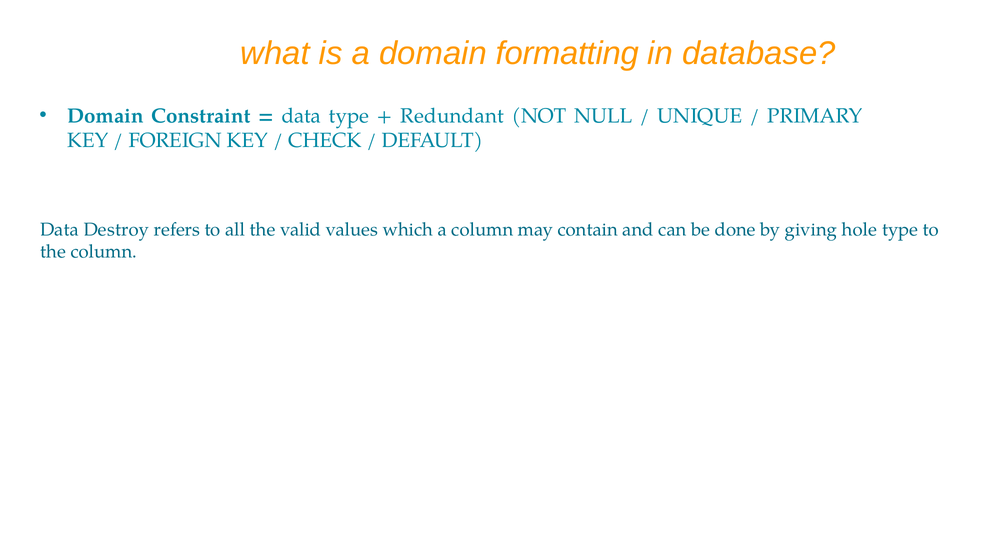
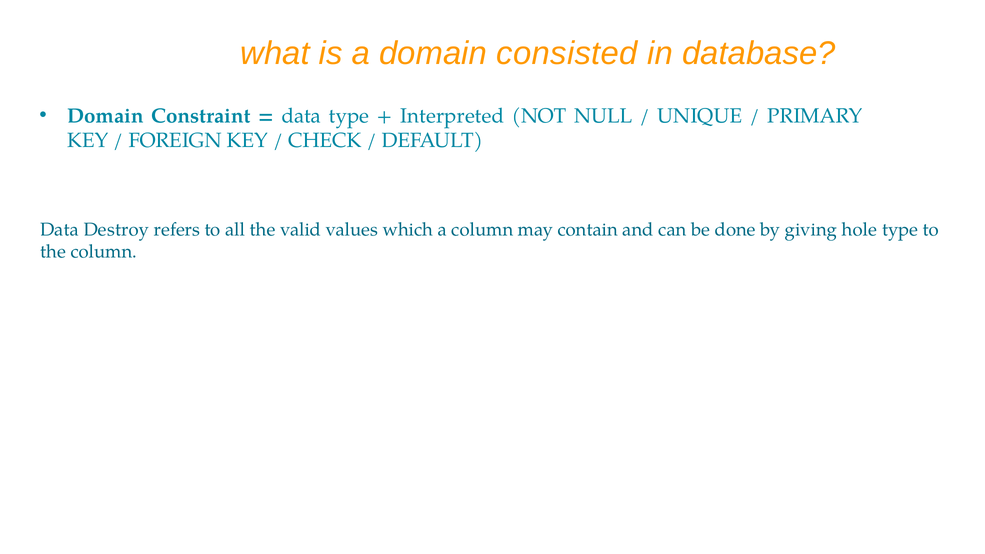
formatting: formatting -> consisted
Redundant: Redundant -> Interpreted
